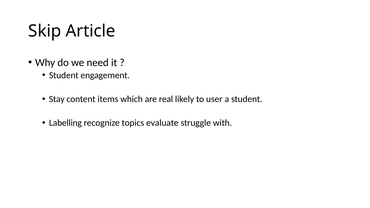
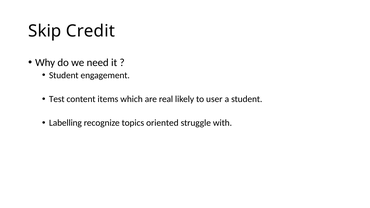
Article: Article -> Credit
Stay: Stay -> Test
evaluate: evaluate -> oriented
